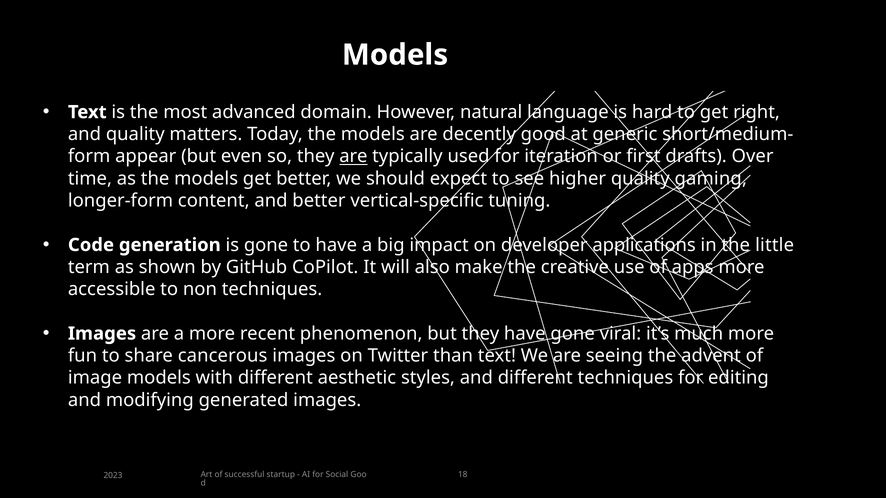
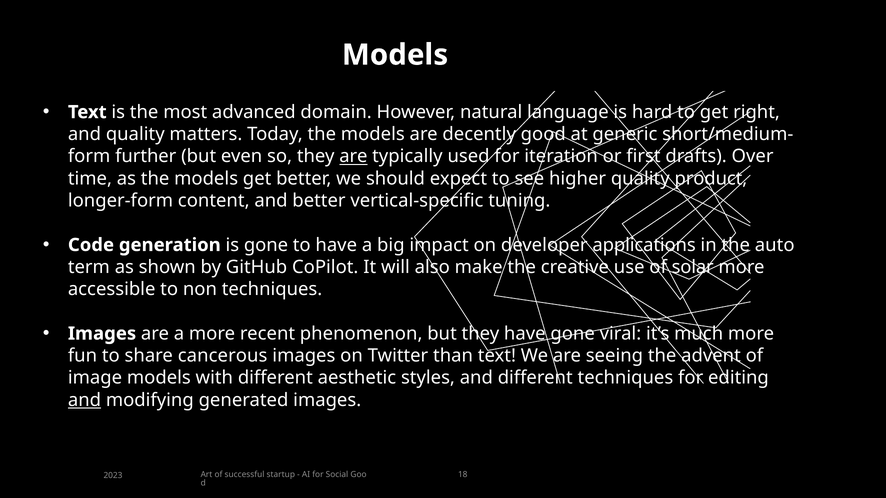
appear: appear -> further
gaming: gaming -> product
little: little -> auto
apps: apps -> solar
and at (84, 400) underline: none -> present
